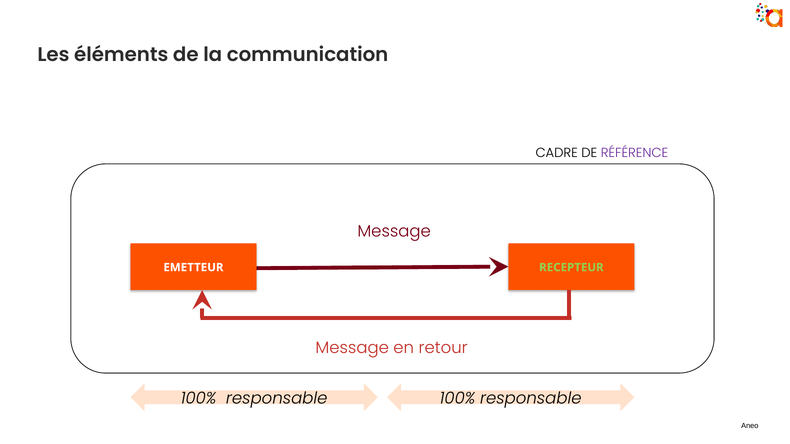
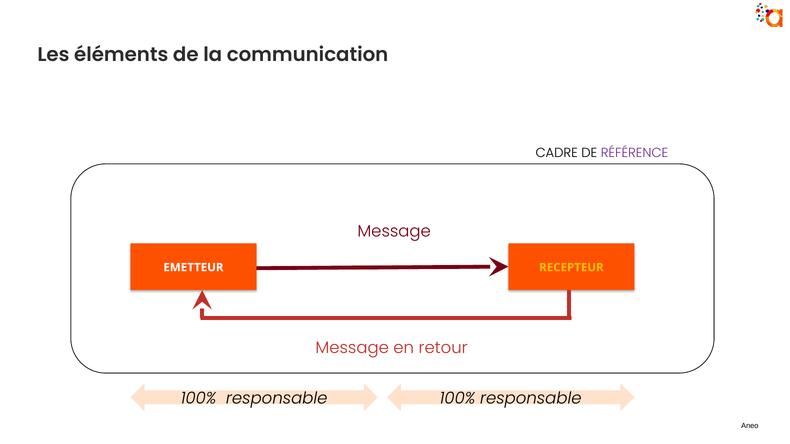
RECEPTEUR colour: light green -> yellow
